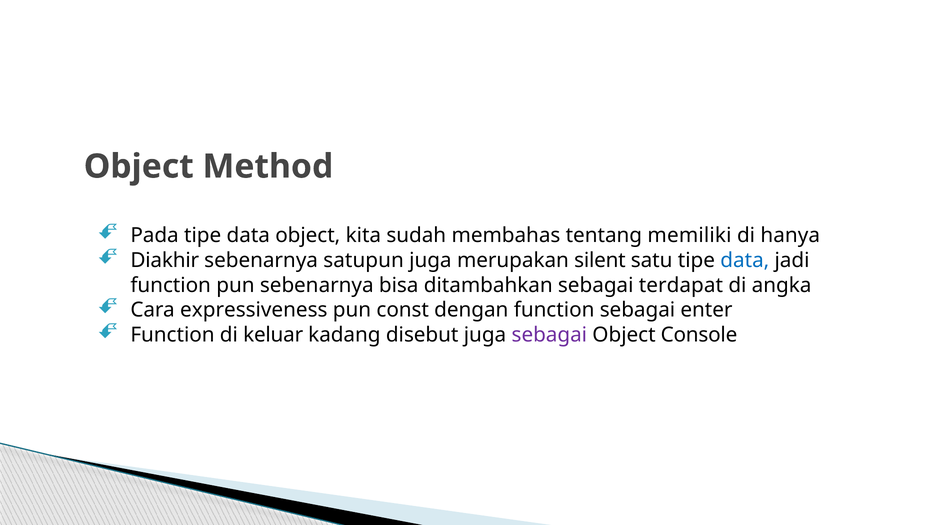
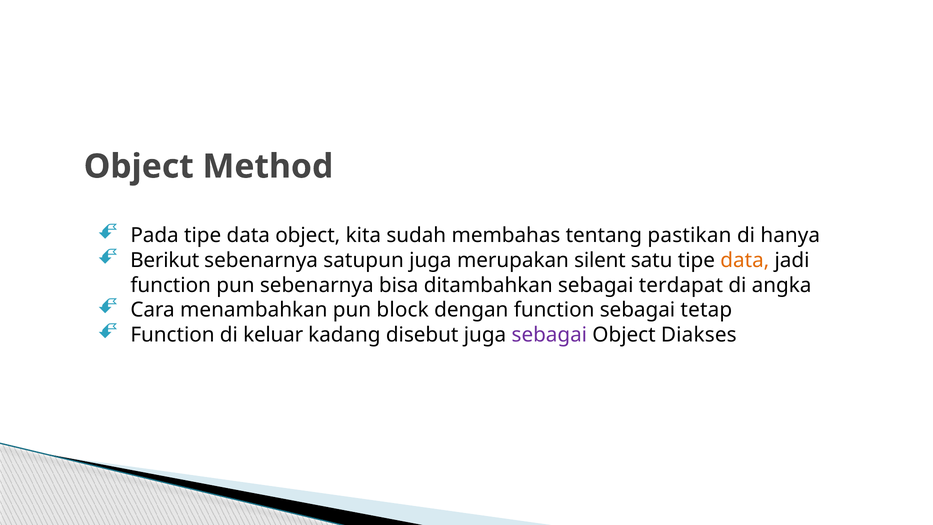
memiliki: memiliki -> pastikan
Diakhir: Diakhir -> Berikut
data at (745, 260) colour: blue -> orange
expressiveness: expressiveness -> menambahkan
const: const -> block
enter: enter -> tetap
Console: Console -> Diakses
